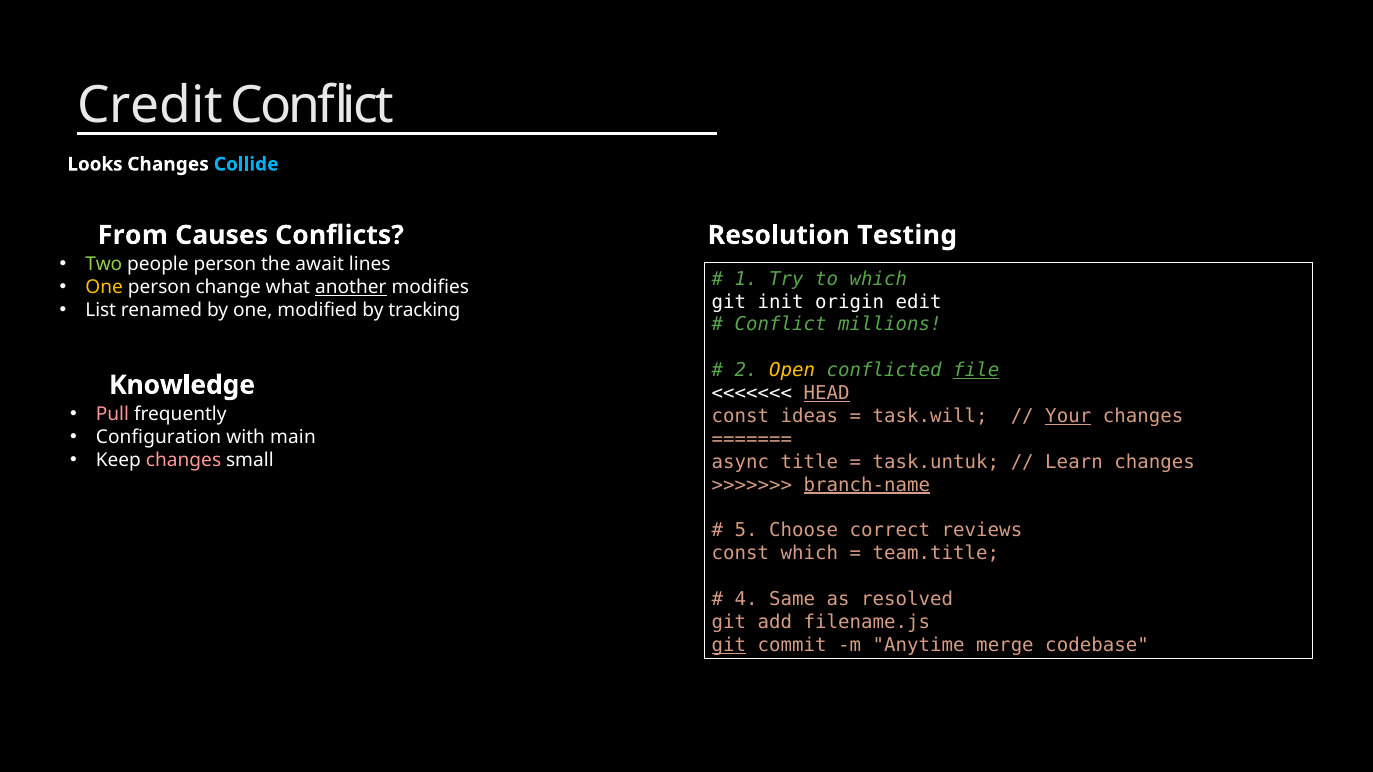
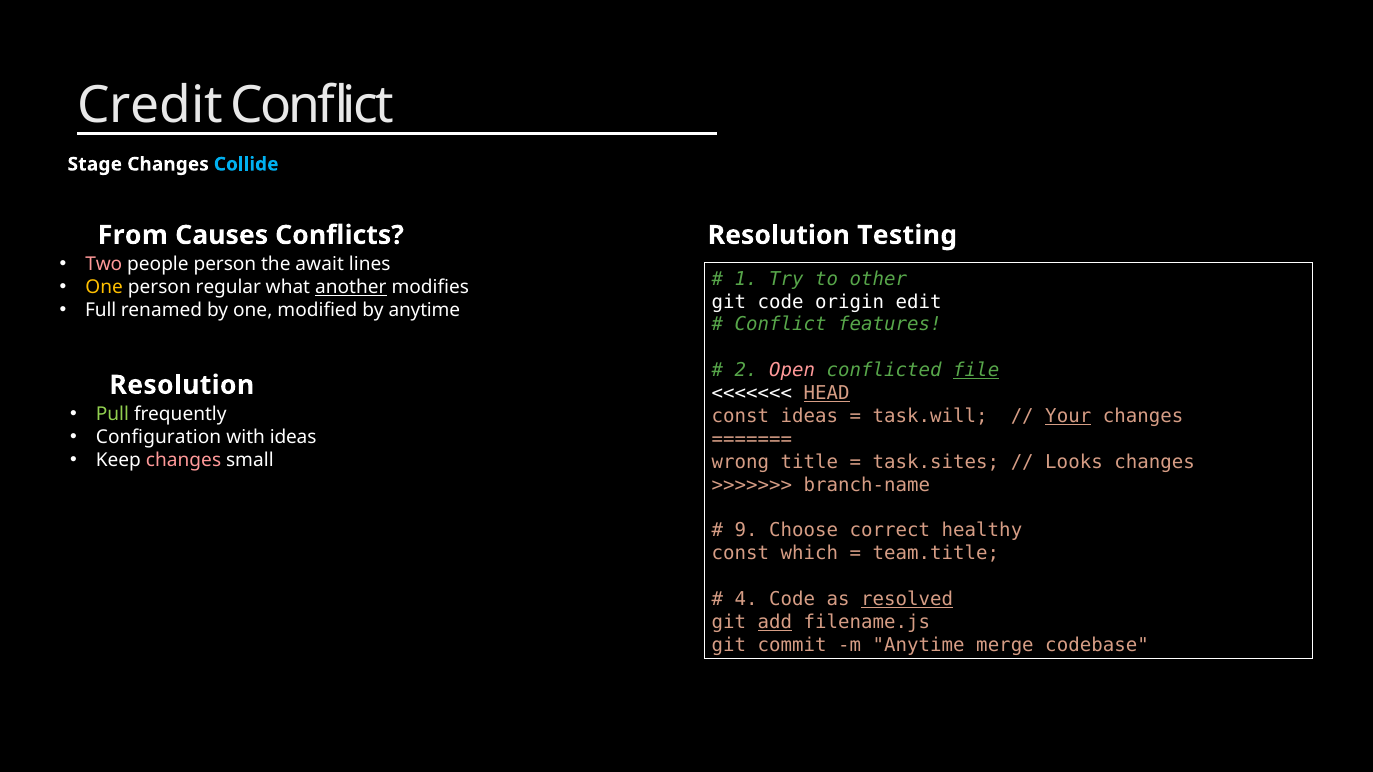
Looks: Looks -> Stage
Two colour: light green -> pink
to which: which -> other
change: change -> regular
git init: init -> code
List: List -> Full
by tracking: tracking -> anytime
millions: millions -> features
Open colour: yellow -> pink
Knowledge at (182, 385): Knowledge -> Resolution
Pull colour: pink -> light green
with main: main -> ideas
async: async -> wrong
task.untuk: task.untuk -> task.sites
Learn: Learn -> Looks
branch-name underline: present -> none
5: 5 -> 9
reviews: reviews -> healthy
4 Same: Same -> Code
resolved underline: none -> present
add underline: none -> present
git at (729, 645) underline: present -> none
